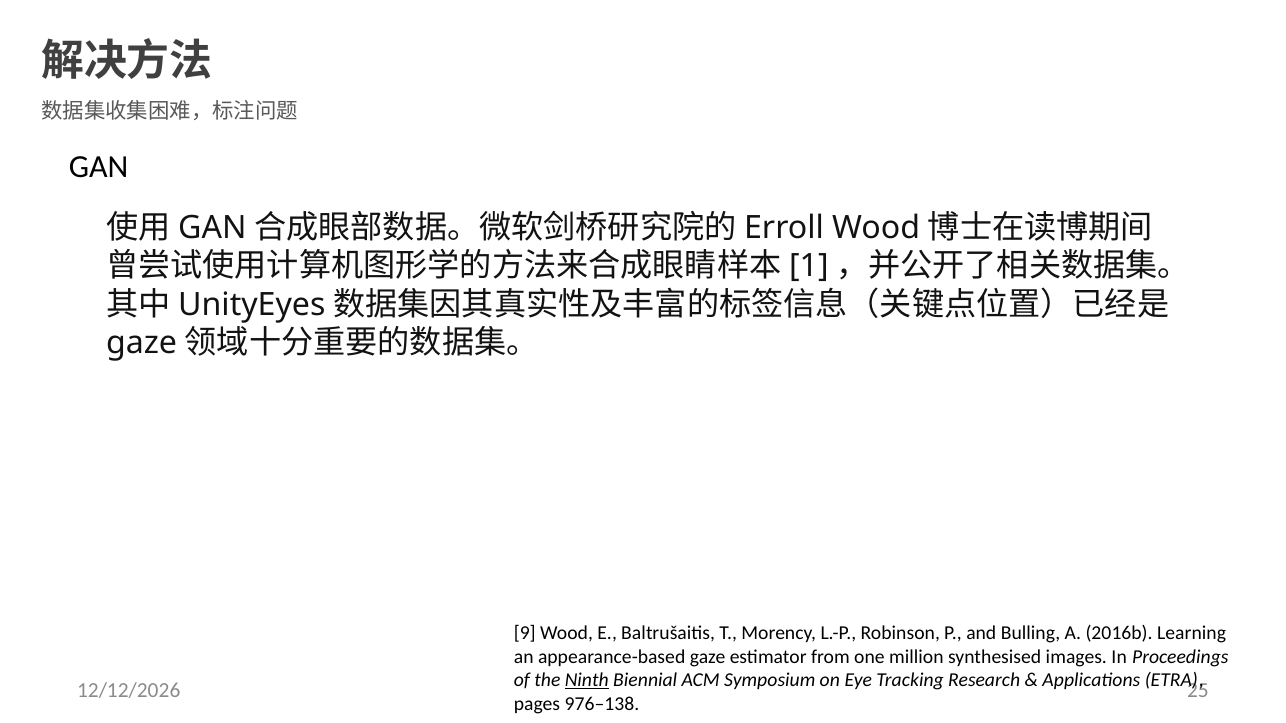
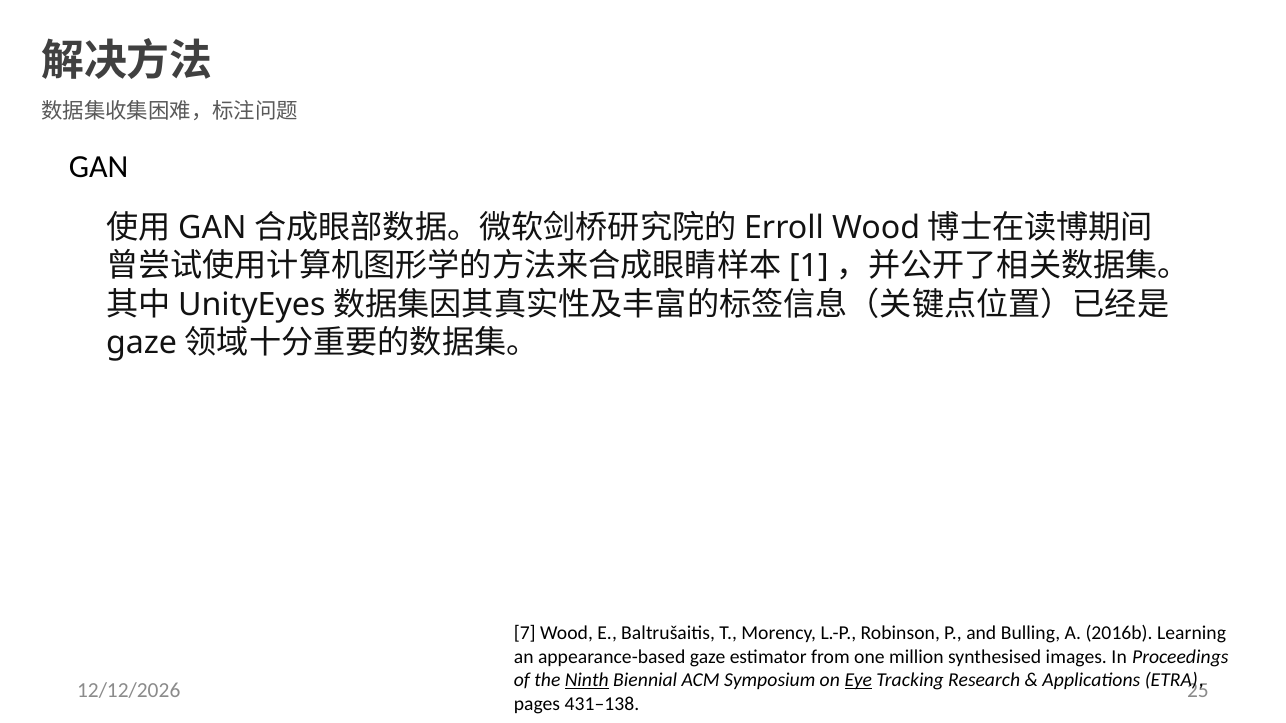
9: 9 -> 7
Eye underline: none -> present
976–138: 976–138 -> 431–138
